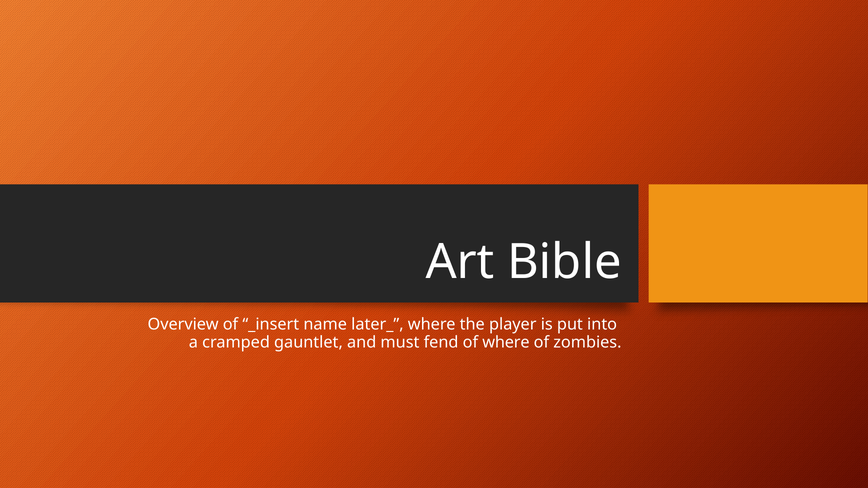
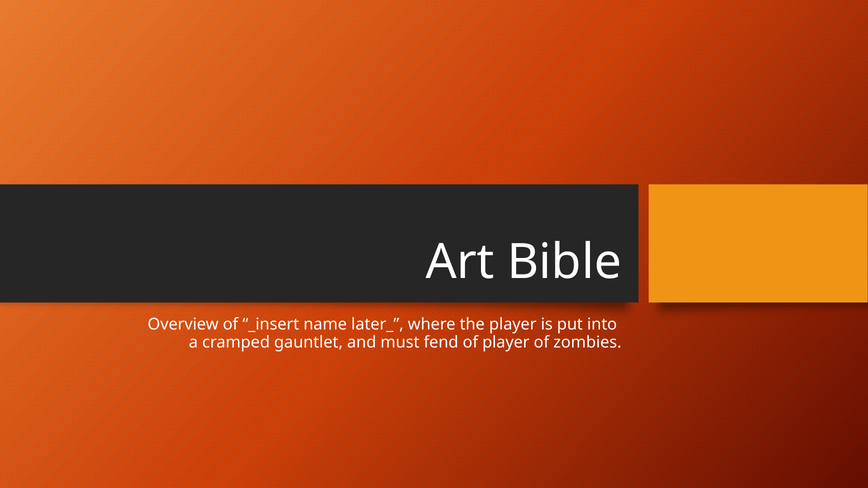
of where: where -> player
